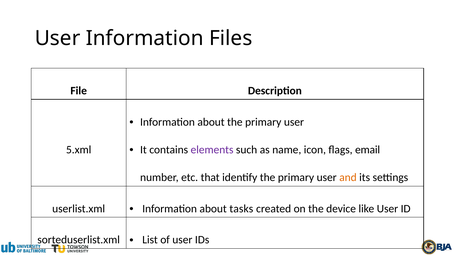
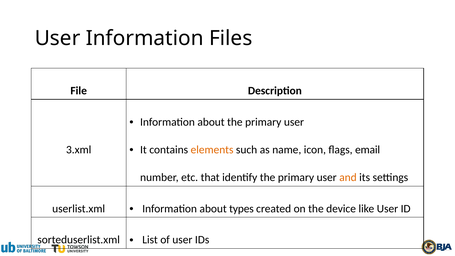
elements colour: purple -> orange
5.xml: 5.xml -> 3.xml
tasks: tasks -> types
